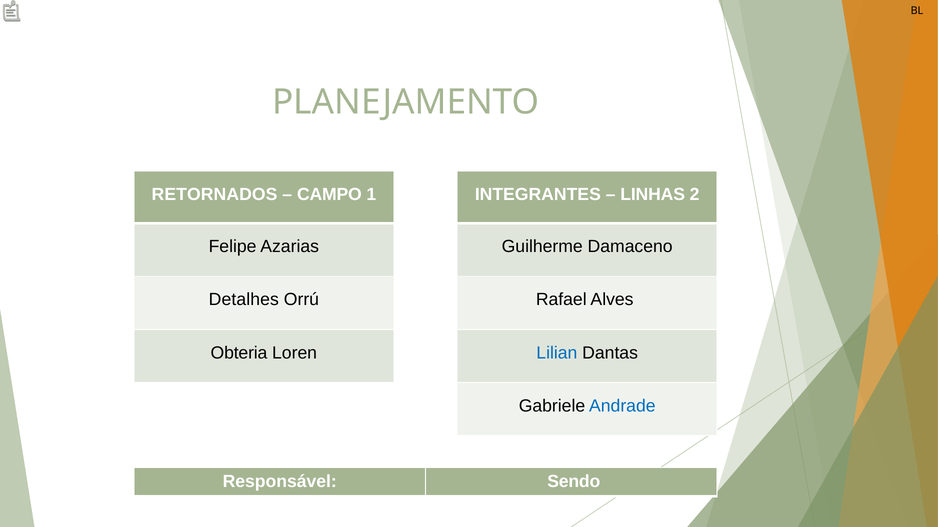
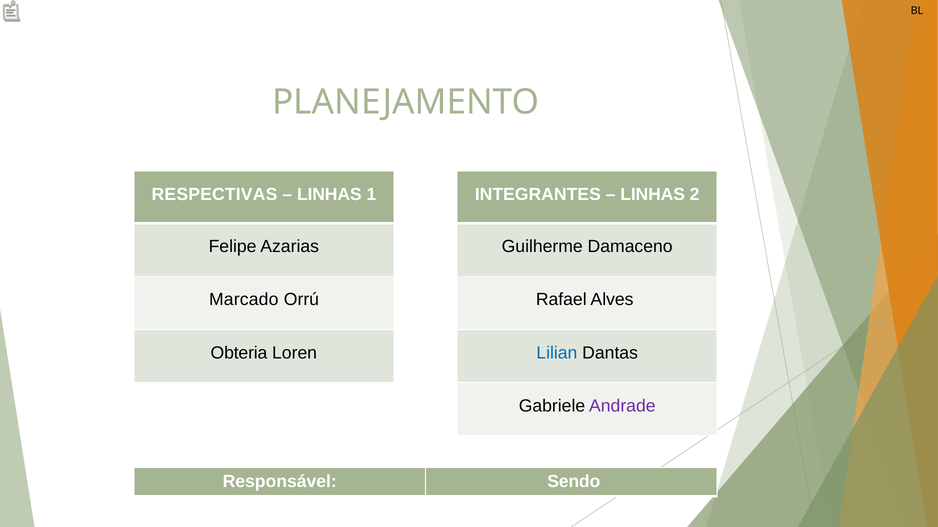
RETORNADOS: RETORNADOS -> RESPECTIVAS
CAMPO at (329, 195): CAMPO -> LINHAS
Detalhes: Detalhes -> Marcado
Andrade colour: blue -> purple
